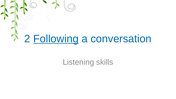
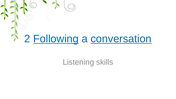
conversation underline: none -> present
